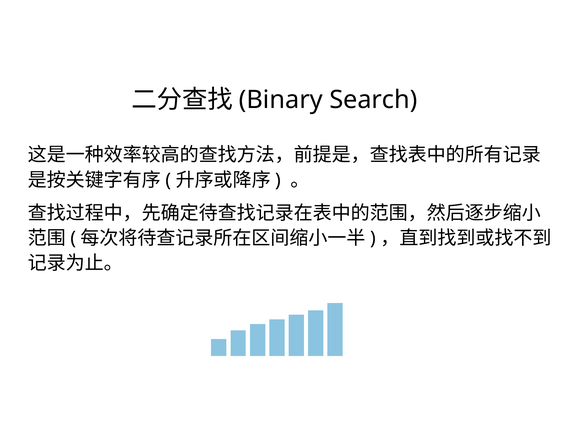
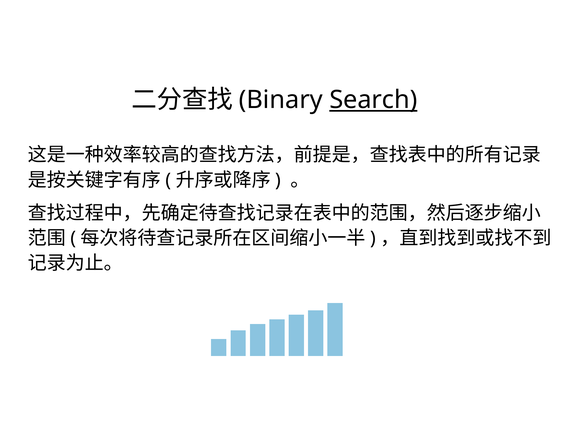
Search underline: none -> present
